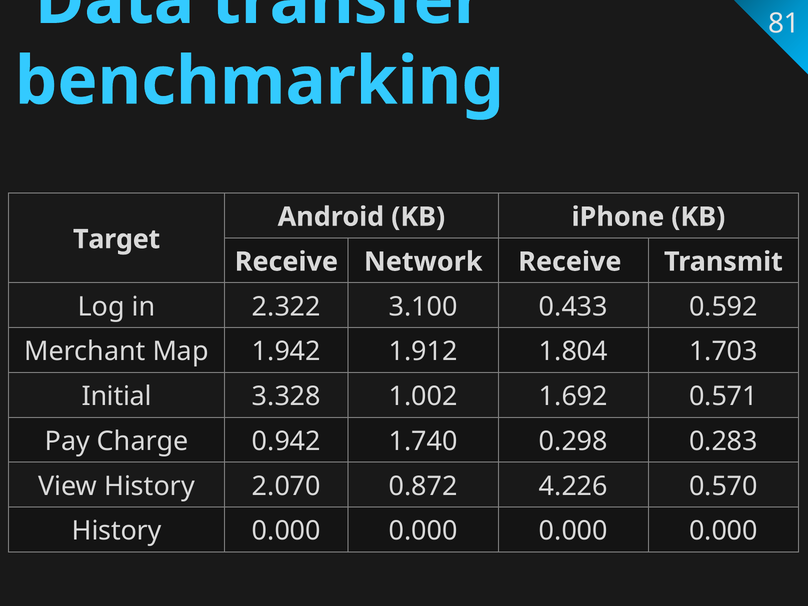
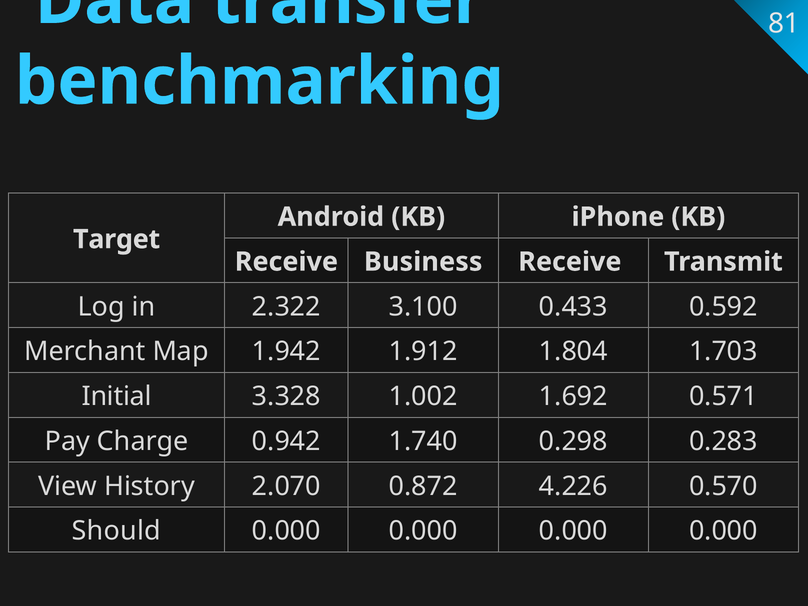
Network: Network -> Business
History at (117, 531): History -> Should
